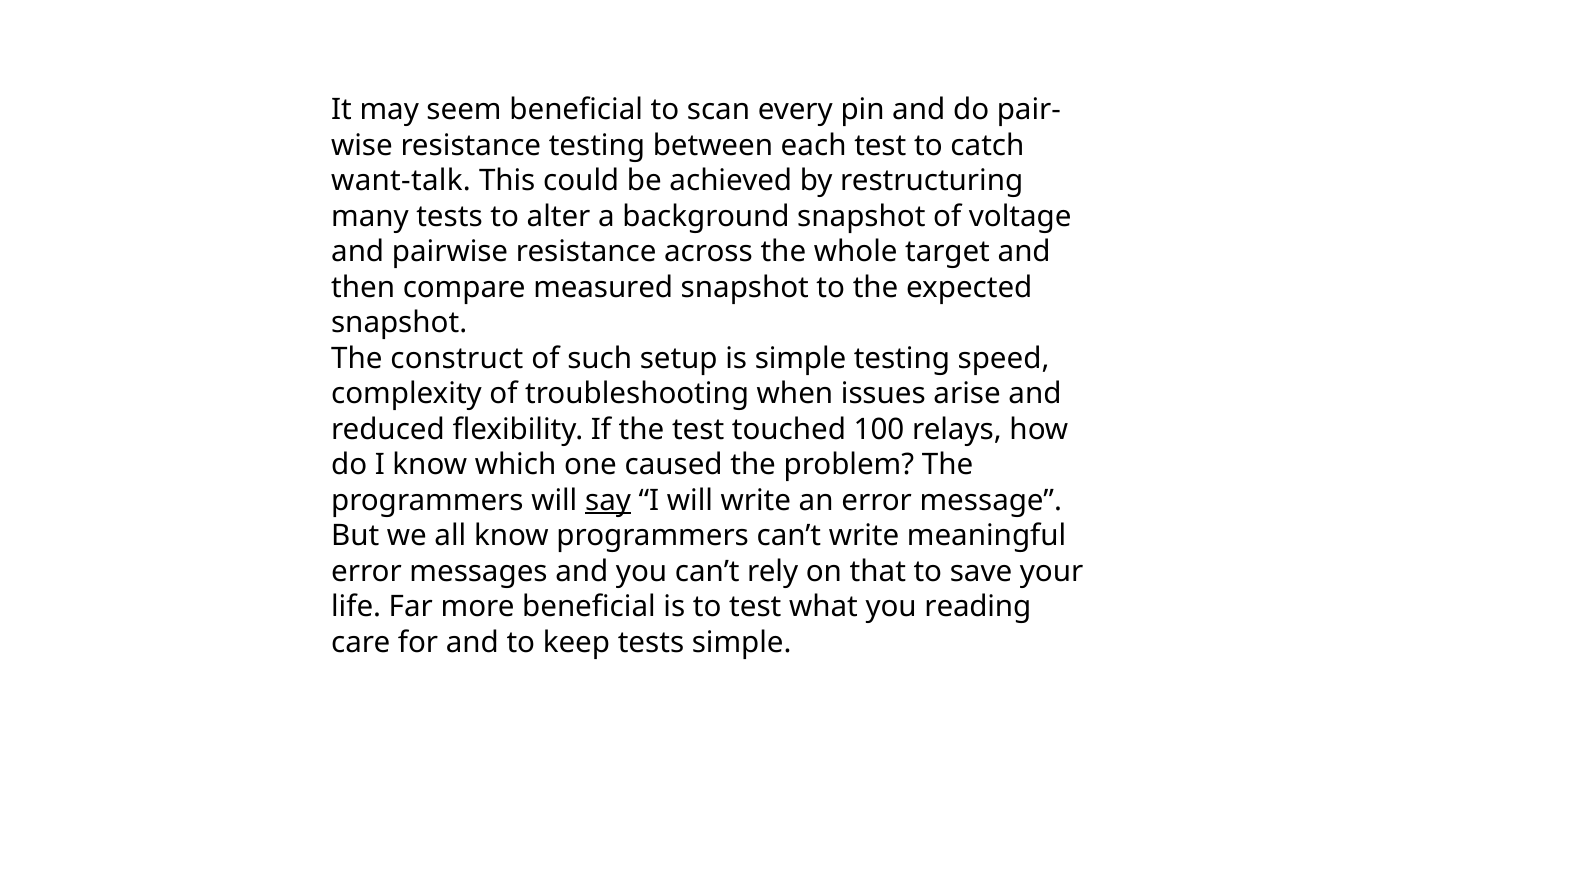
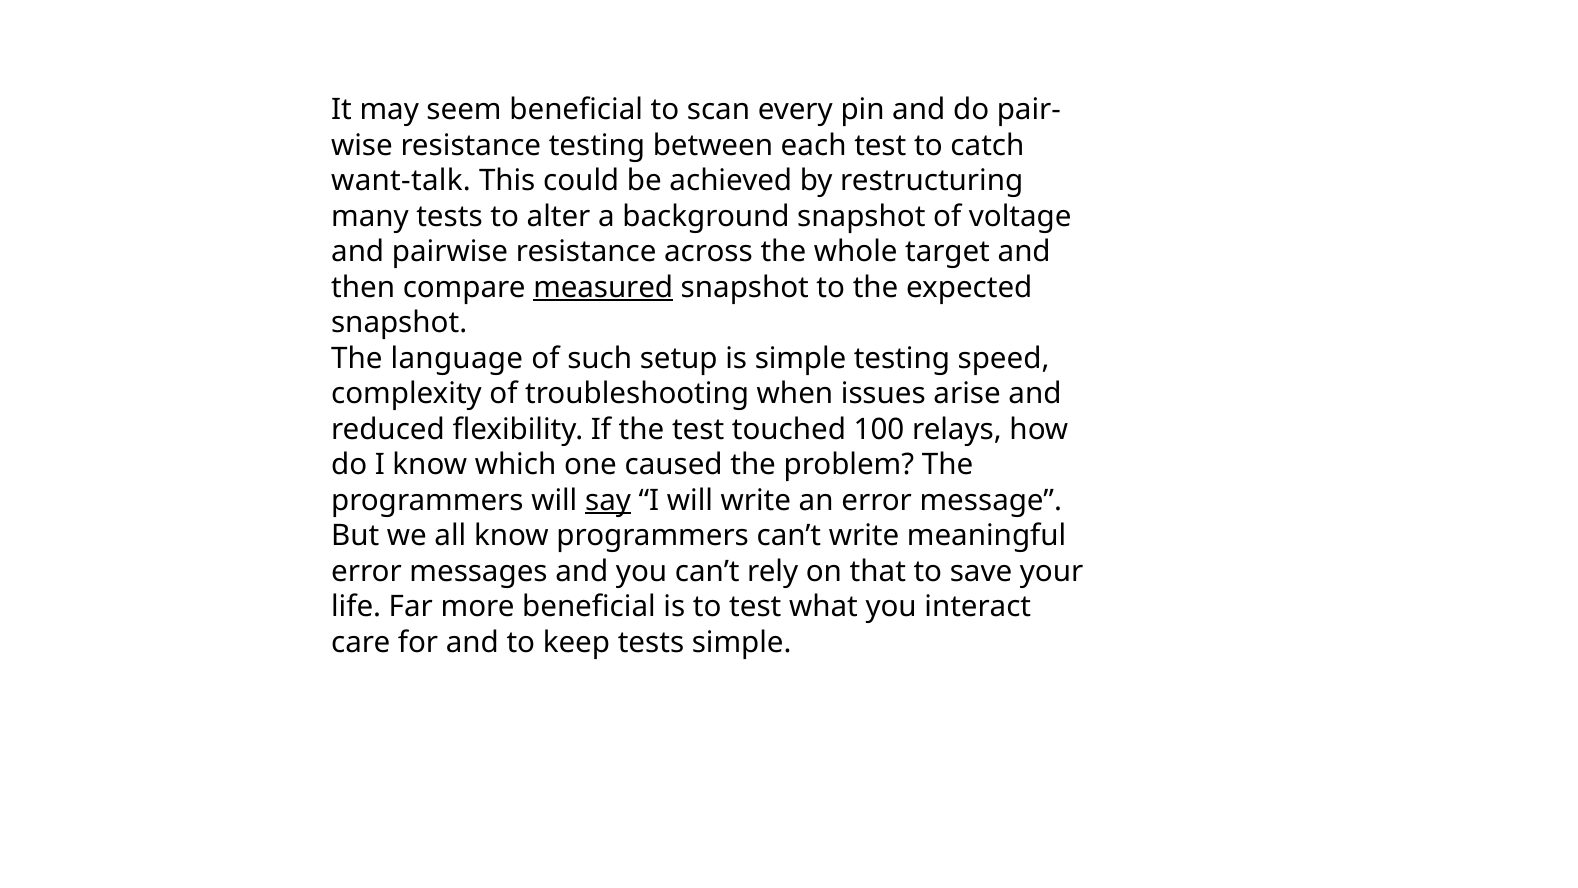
measured underline: none -> present
construct: construct -> language
reading: reading -> interact
